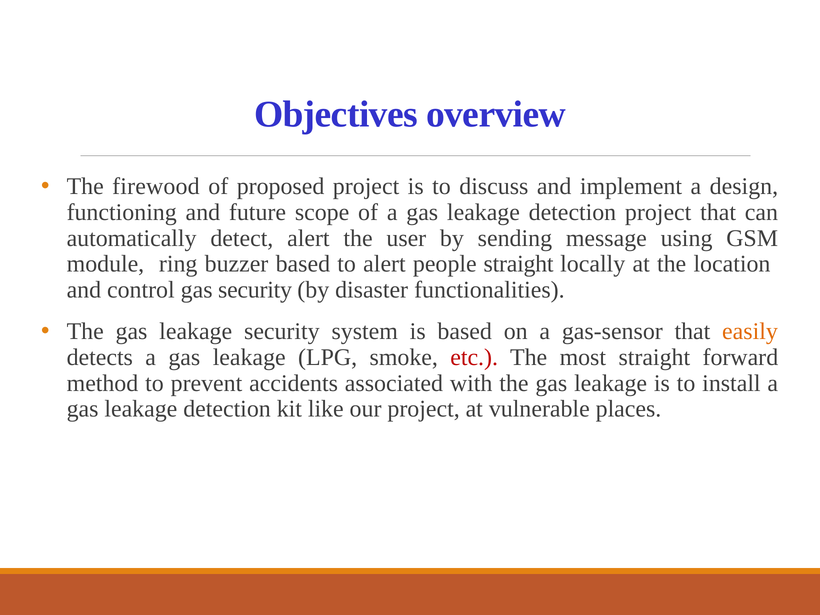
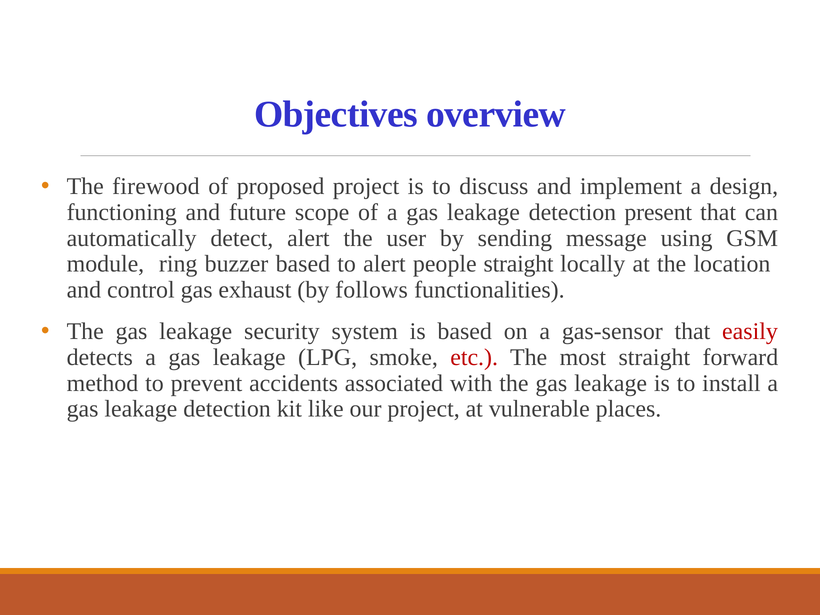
detection project: project -> present
gas security: security -> exhaust
disaster: disaster -> follows
easily colour: orange -> red
